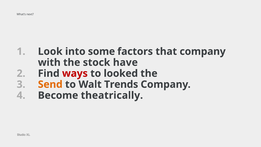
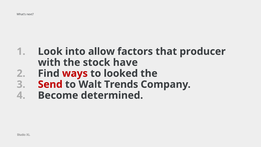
some: some -> allow
that company: company -> producer
Send colour: orange -> red
theatrically: theatrically -> determined
